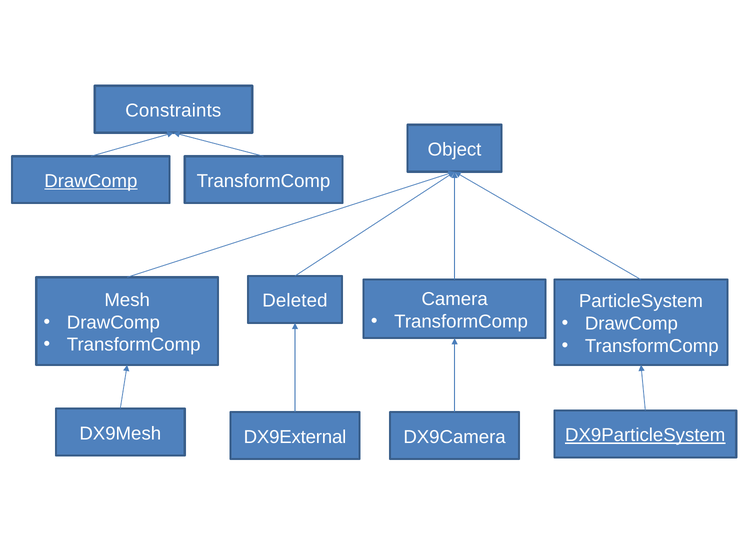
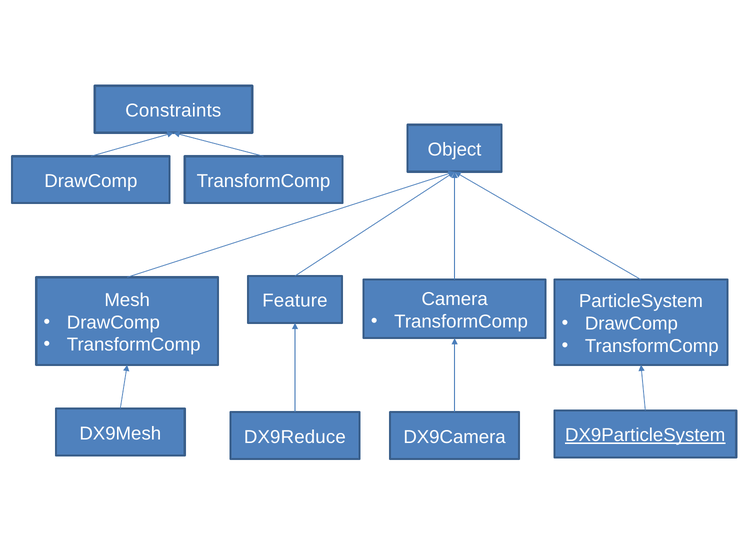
DrawComp at (91, 181) underline: present -> none
Deleted: Deleted -> Feature
DX9External: DX9External -> DX9Reduce
